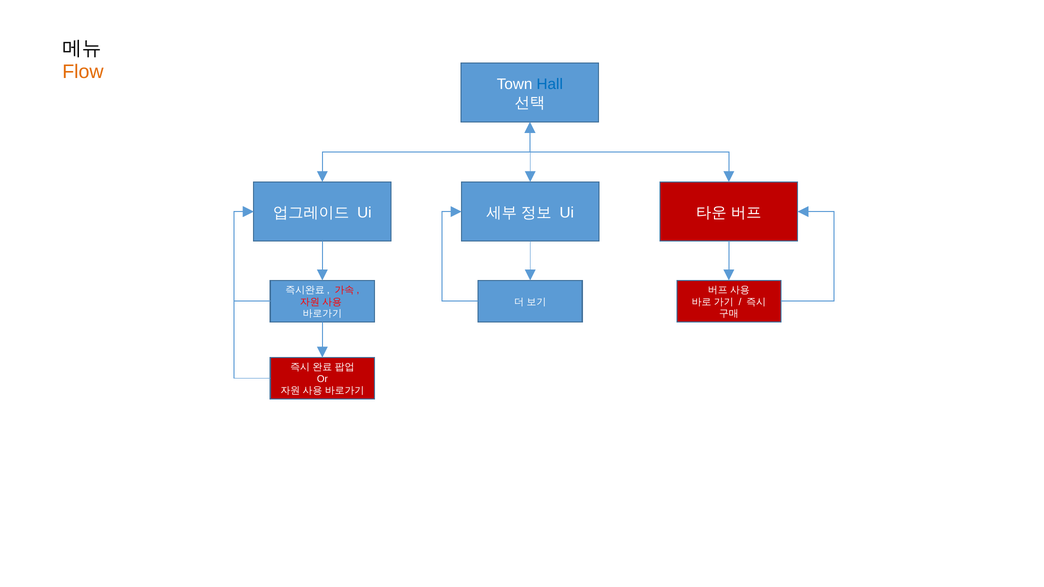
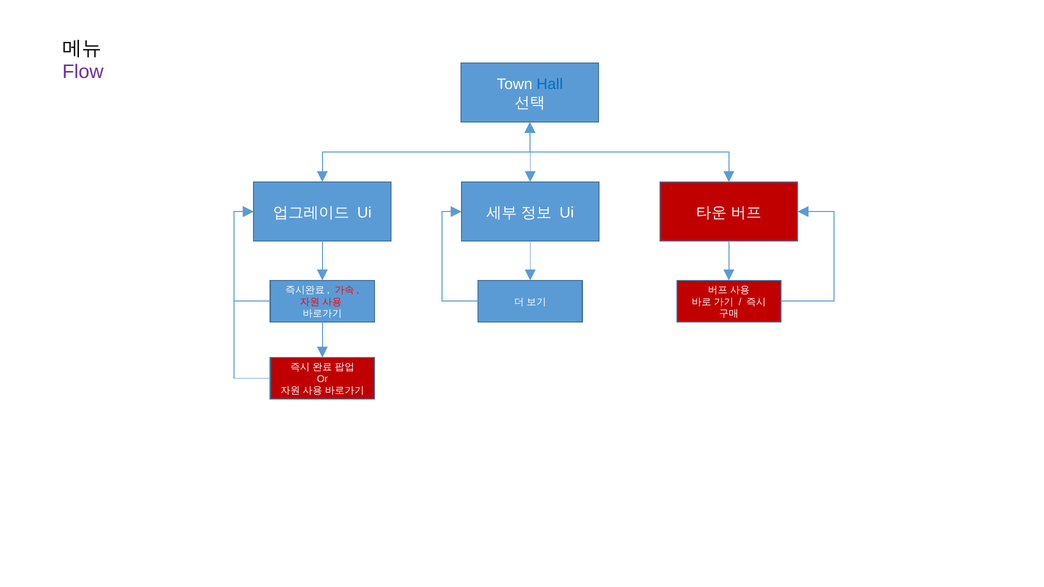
Flow colour: orange -> purple
